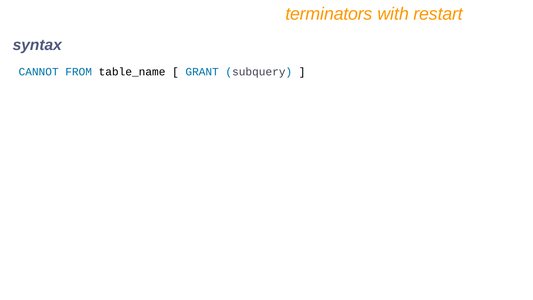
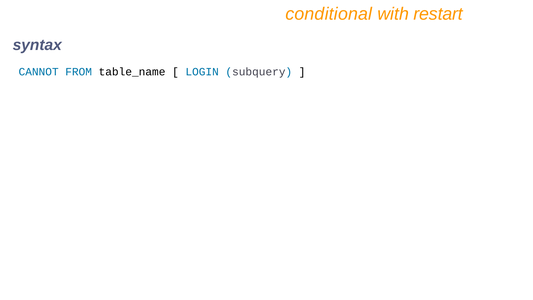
terminators: terminators -> conditional
GRANT: GRANT -> LOGIN
